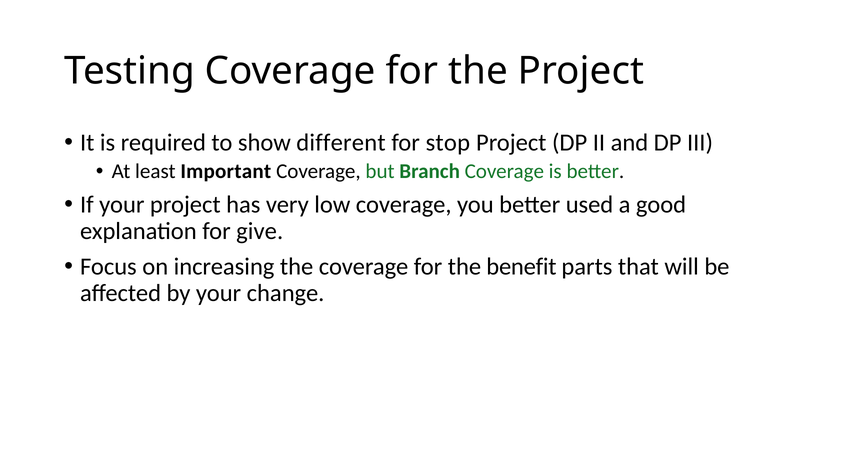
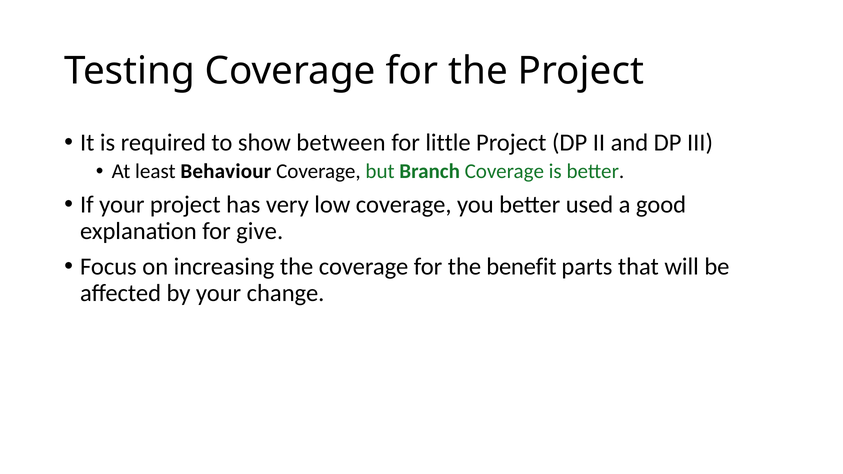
different: different -> between
stop: stop -> little
Important: Important -> Behaviour
